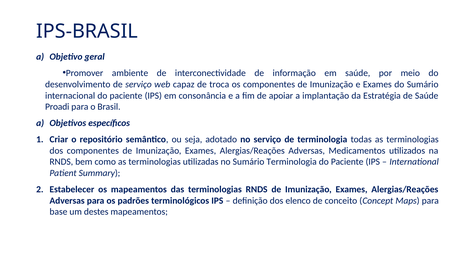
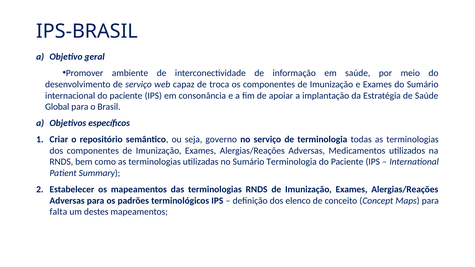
Proadi: Proadi -> Global
adotado: adotado -> governo
base: base -> falta
